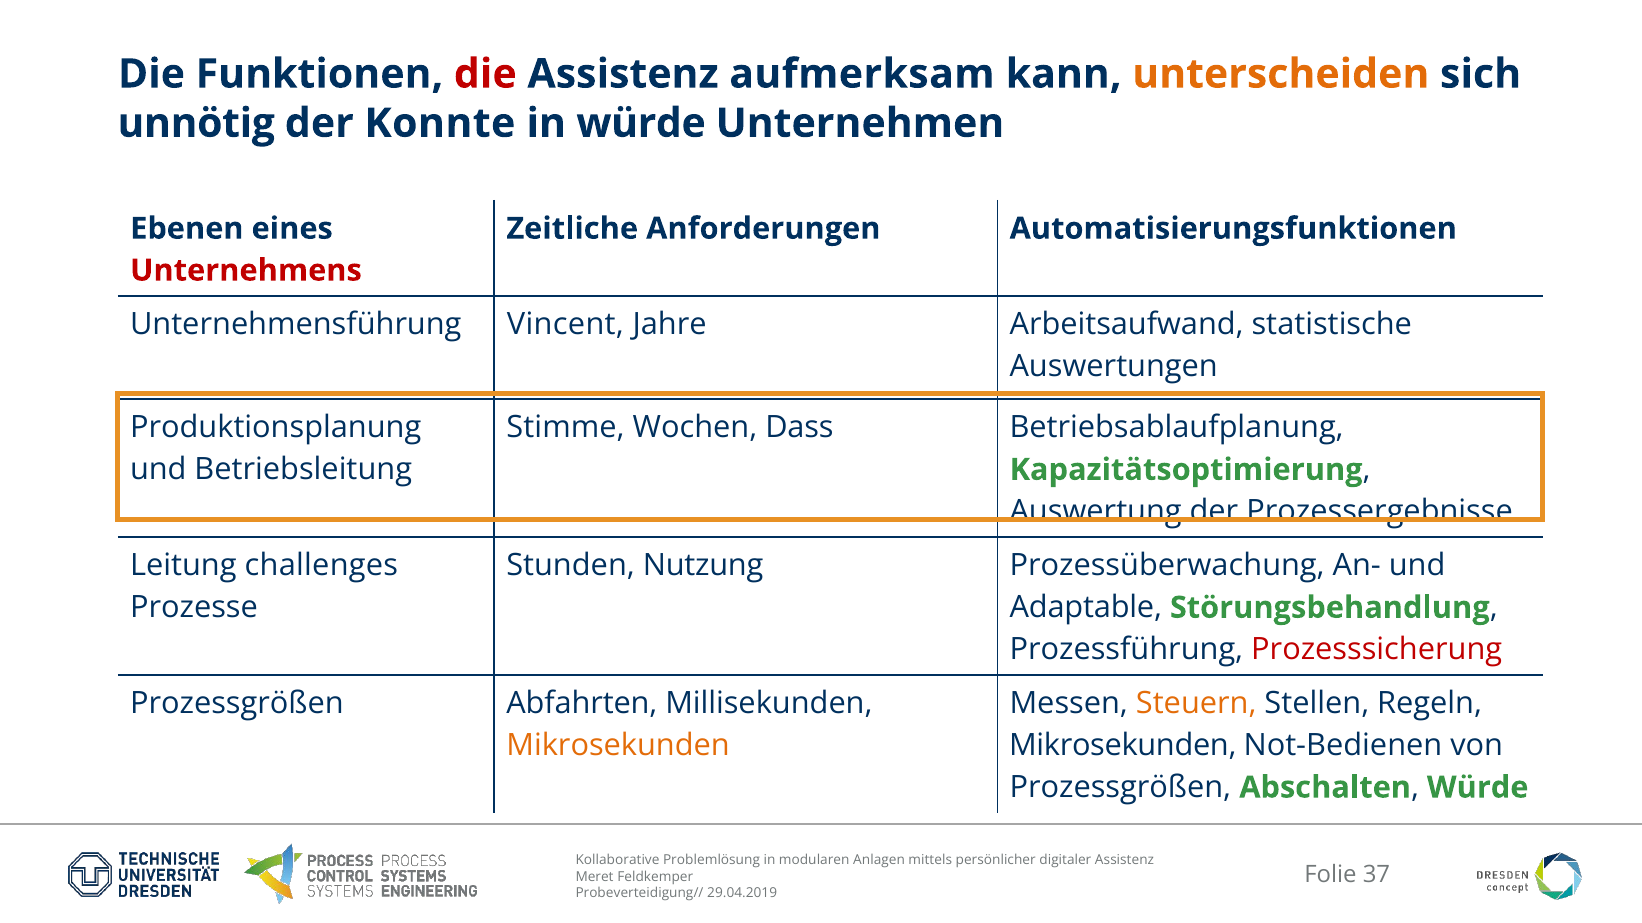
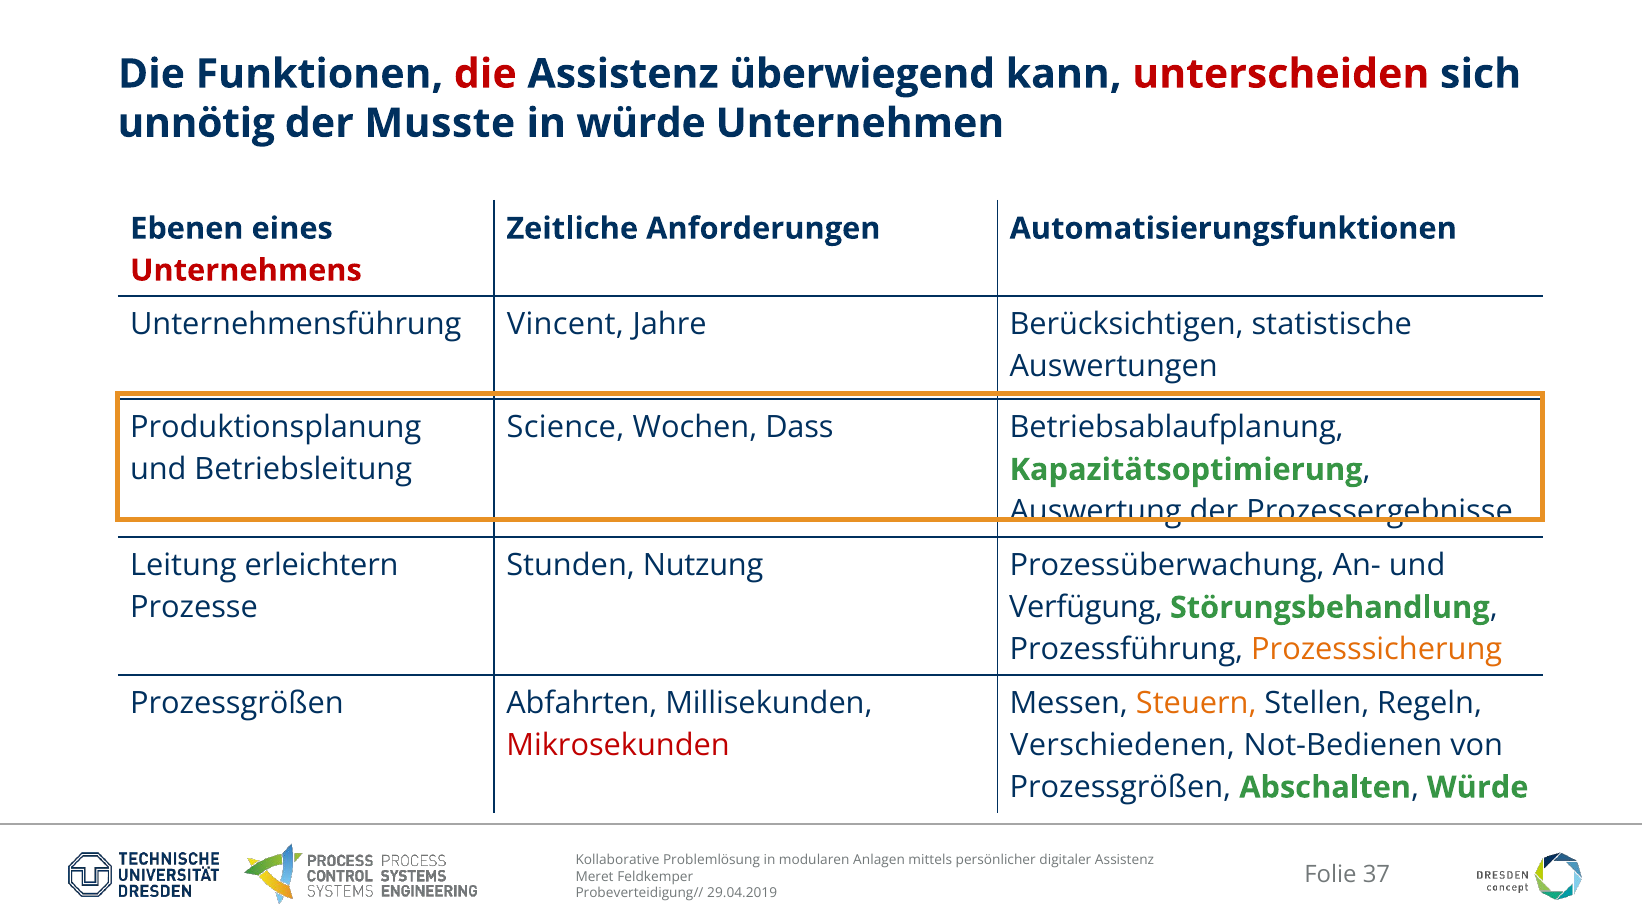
aufmerksam: aufmerksam -> überwiegend
unterscheiden colour: orange -> red
Konnte: Konnte -> Musste
Arbeitsaufwand: Arbeitsaufwand -> Berücksichtigen
Stimme: Stimme -> Science
challenges: challenges -> erleichtern
Adaptable: Adaptable -> Verfügung
Prozesssicherung colour: red -> orange
Mikrosekunden at (618, 746) colour: orange -> red
Mikrosekunden at (1123, 746): Mikrosekunden -> Verschiedenen
